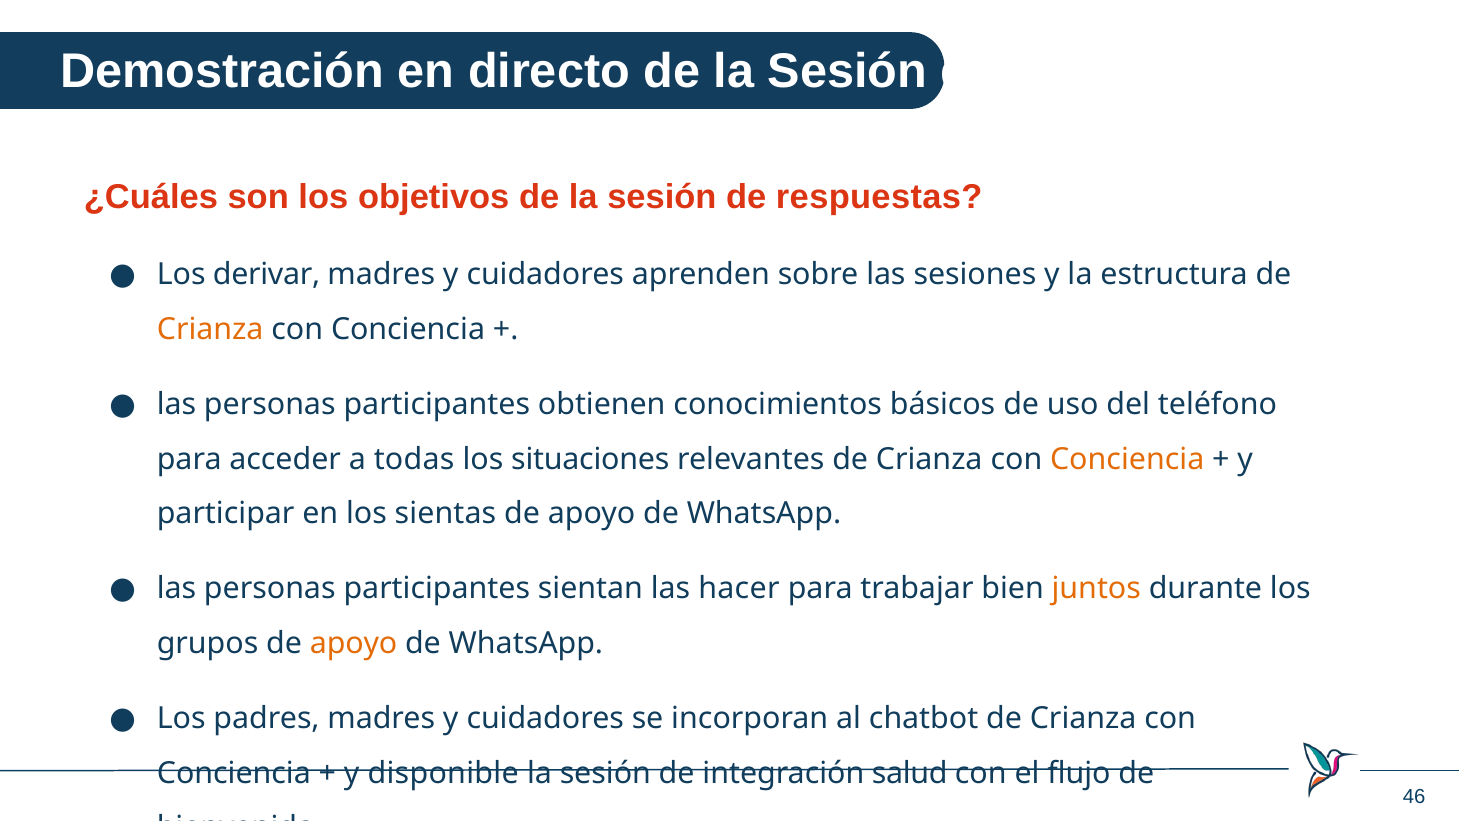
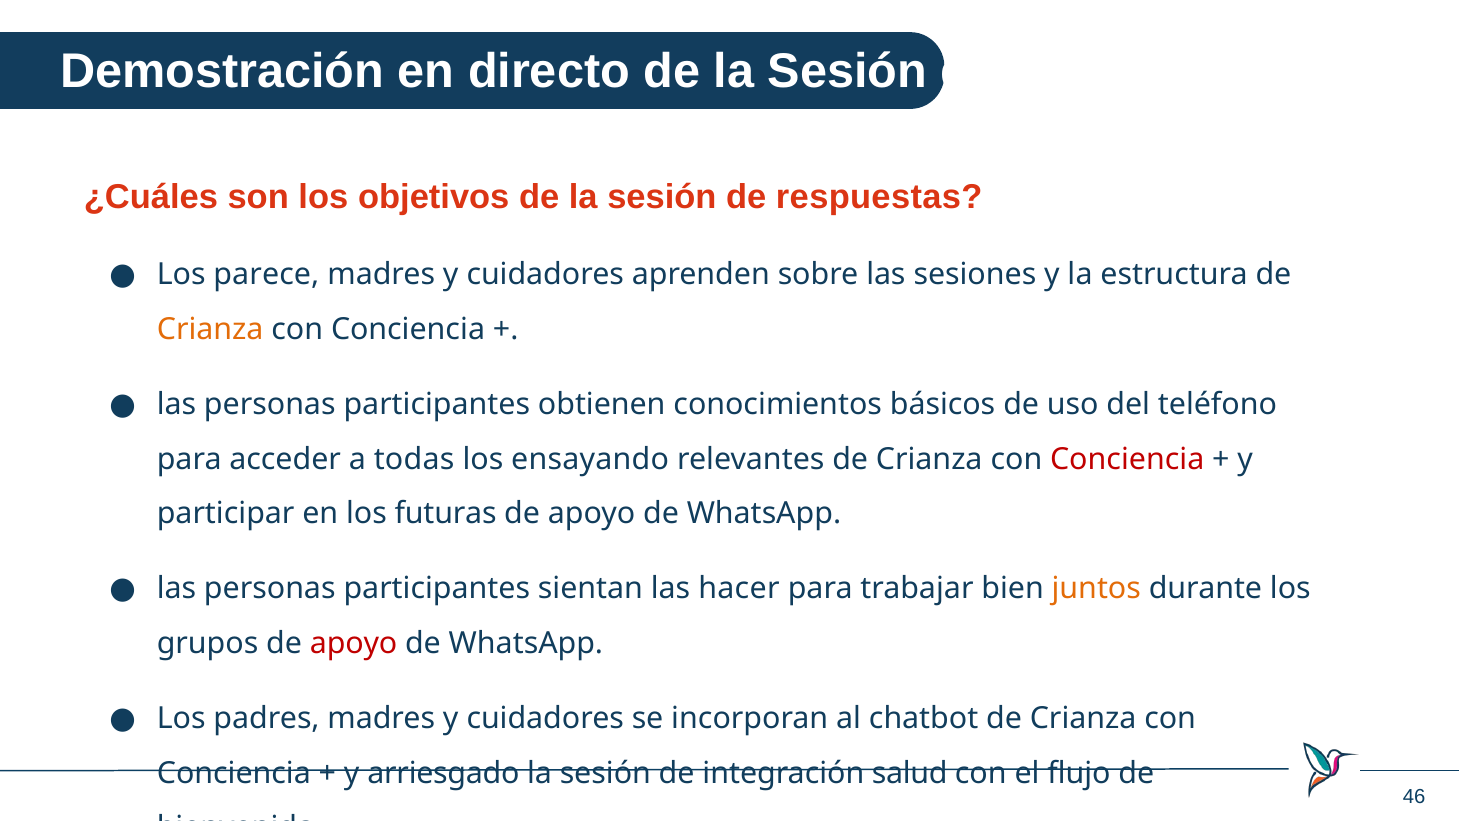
derivar: derivar -> parece
situaciones: situaciones -> ensayando
Conciencia at (1127, 459) colour: orange -> red
sientas: sientas -> futuras
apoyo at (354, 643) colour: orange -> red
disponible: disponible -> arriesgado
